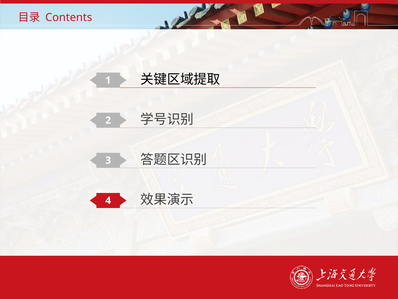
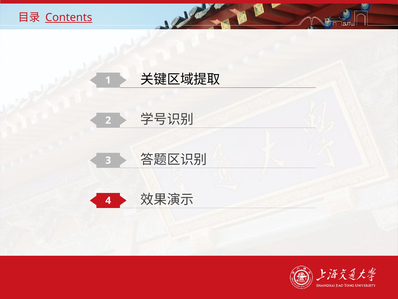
Contents underline: none -> present
